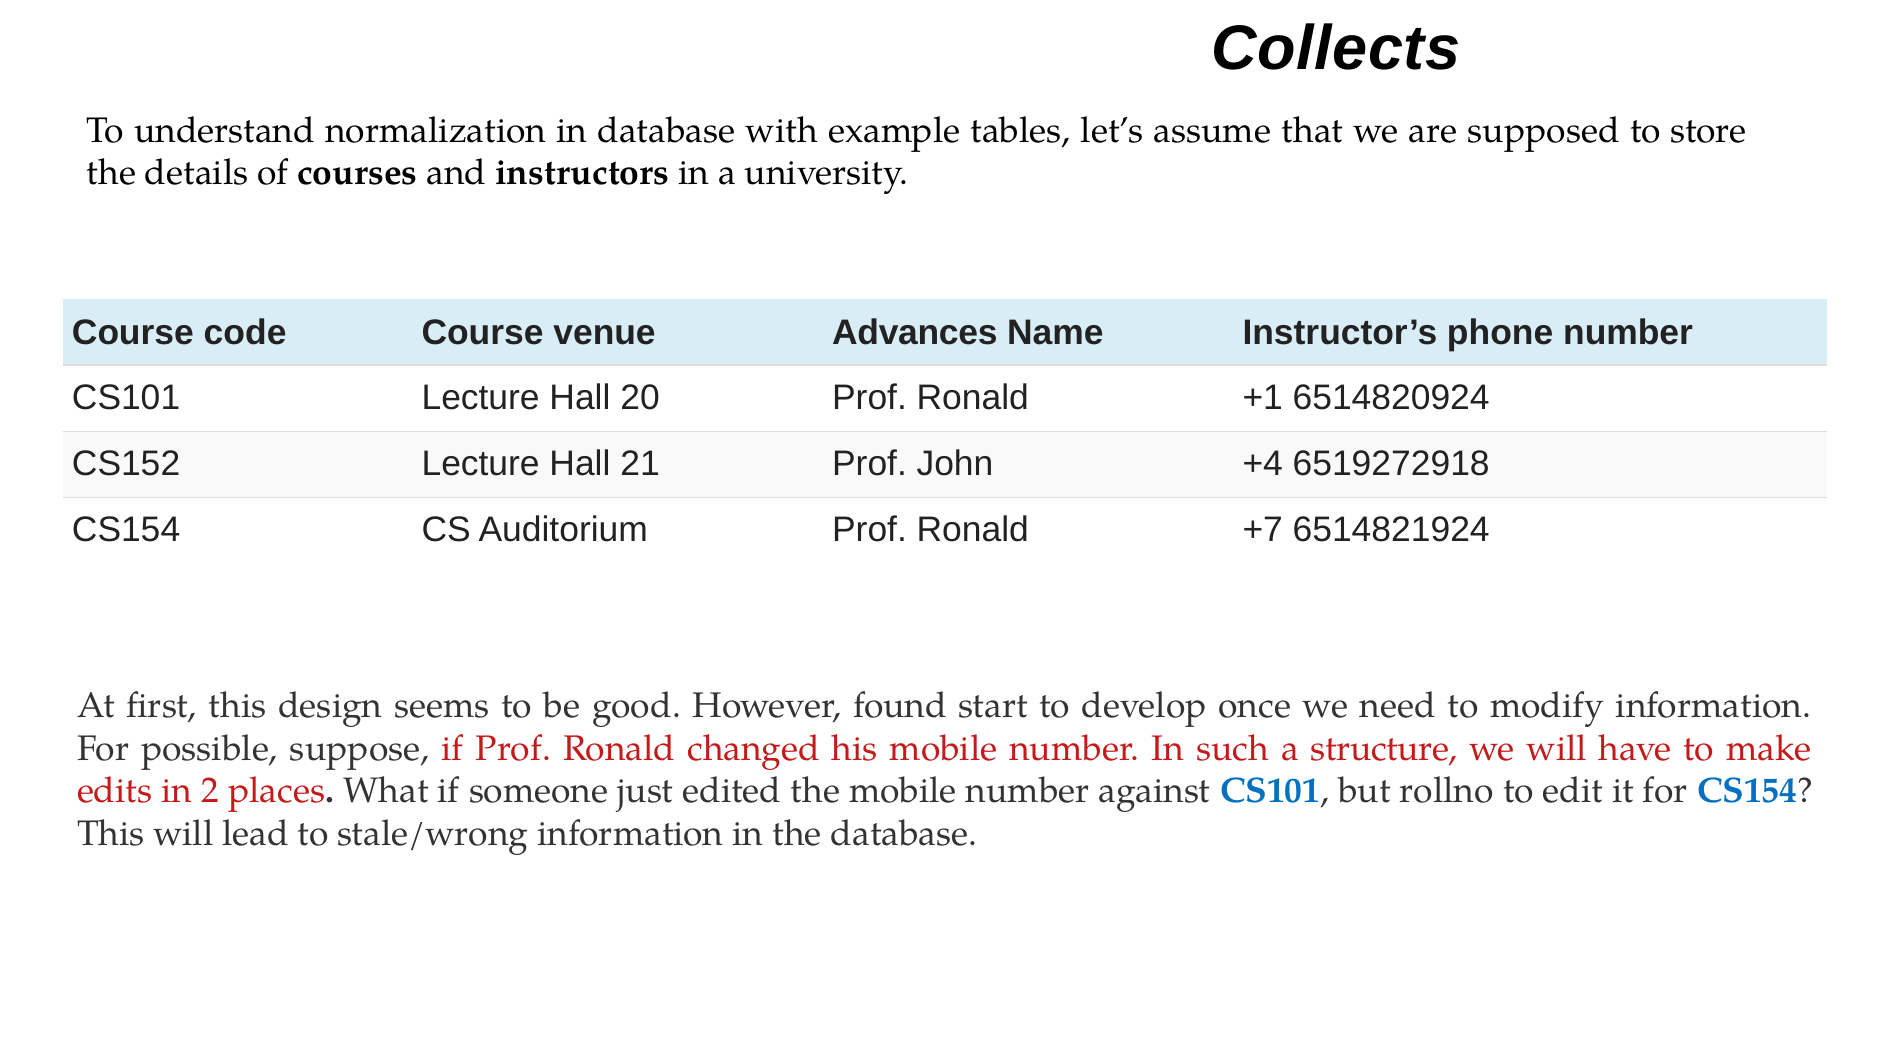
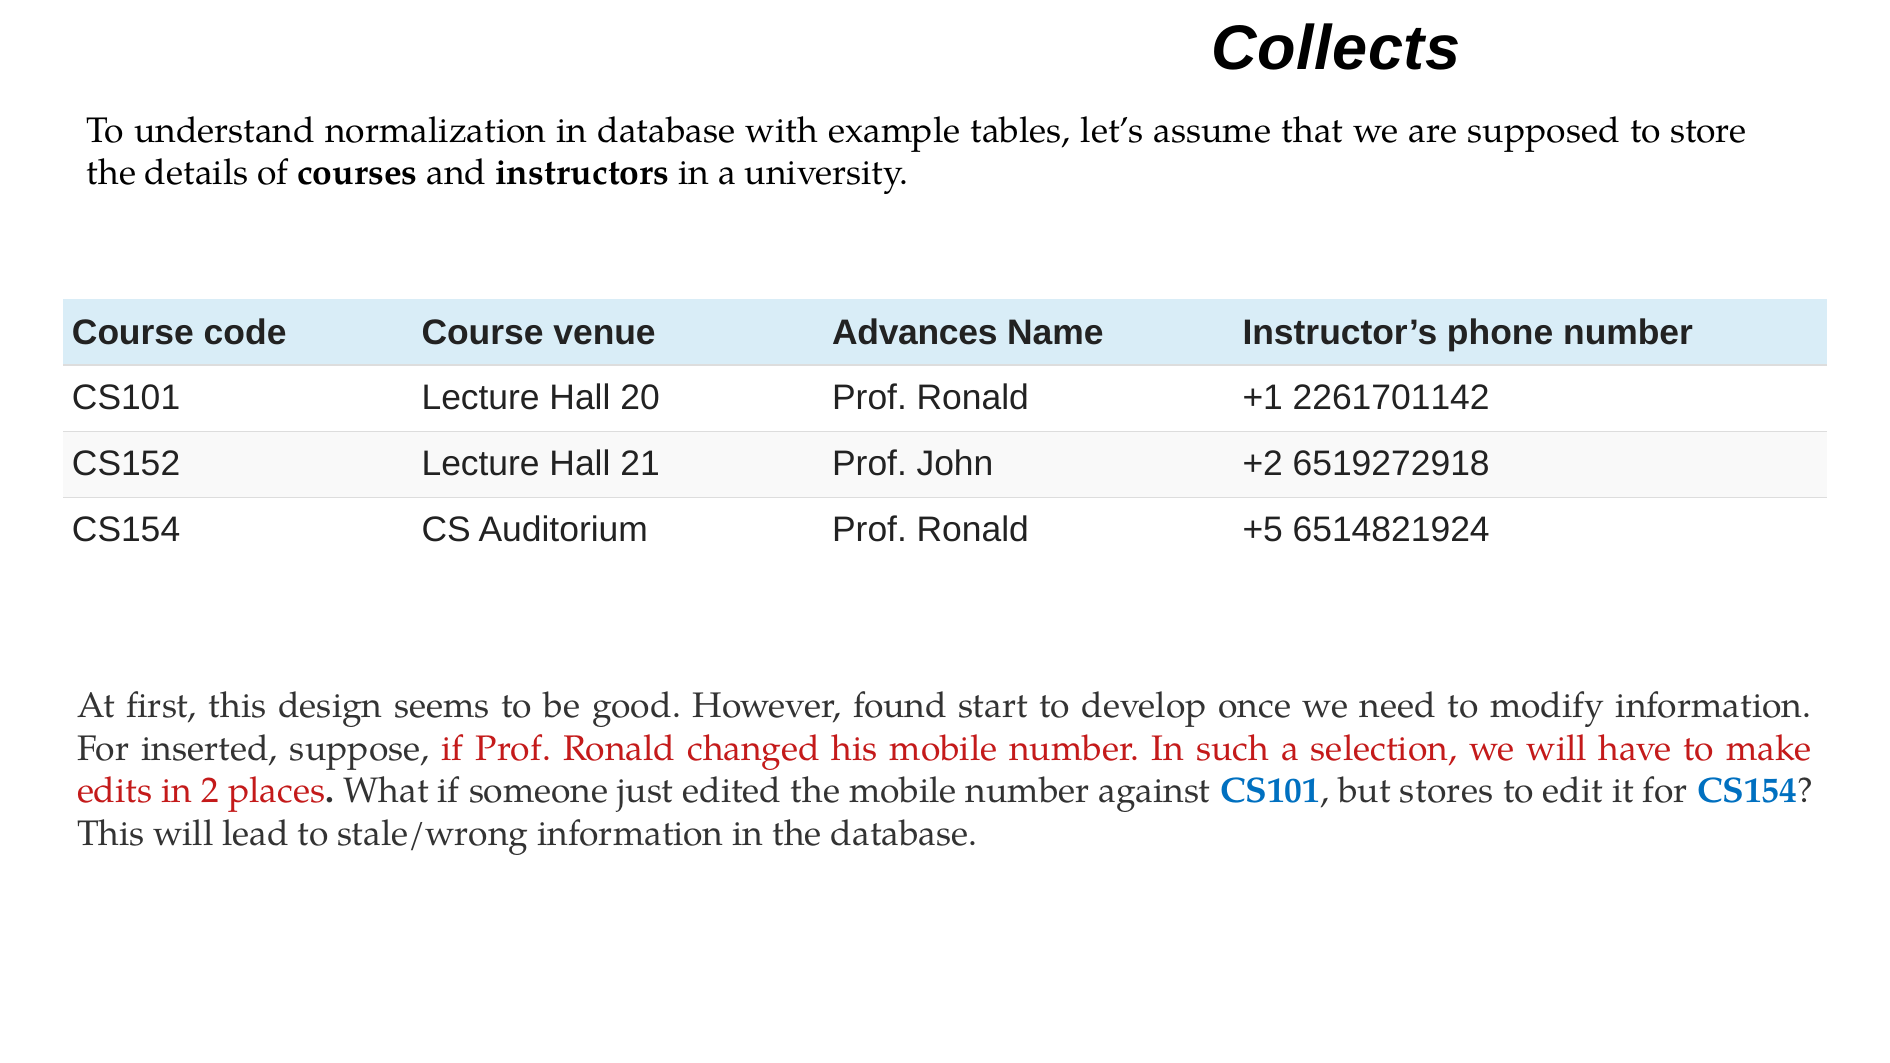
6514820924: 6514820924 -> 2261701142
+4: +4 -> +2
+7: +7 -> +5
possible: possible -> inserted
structure: structure -> selection
rollno: rollno -> stores
